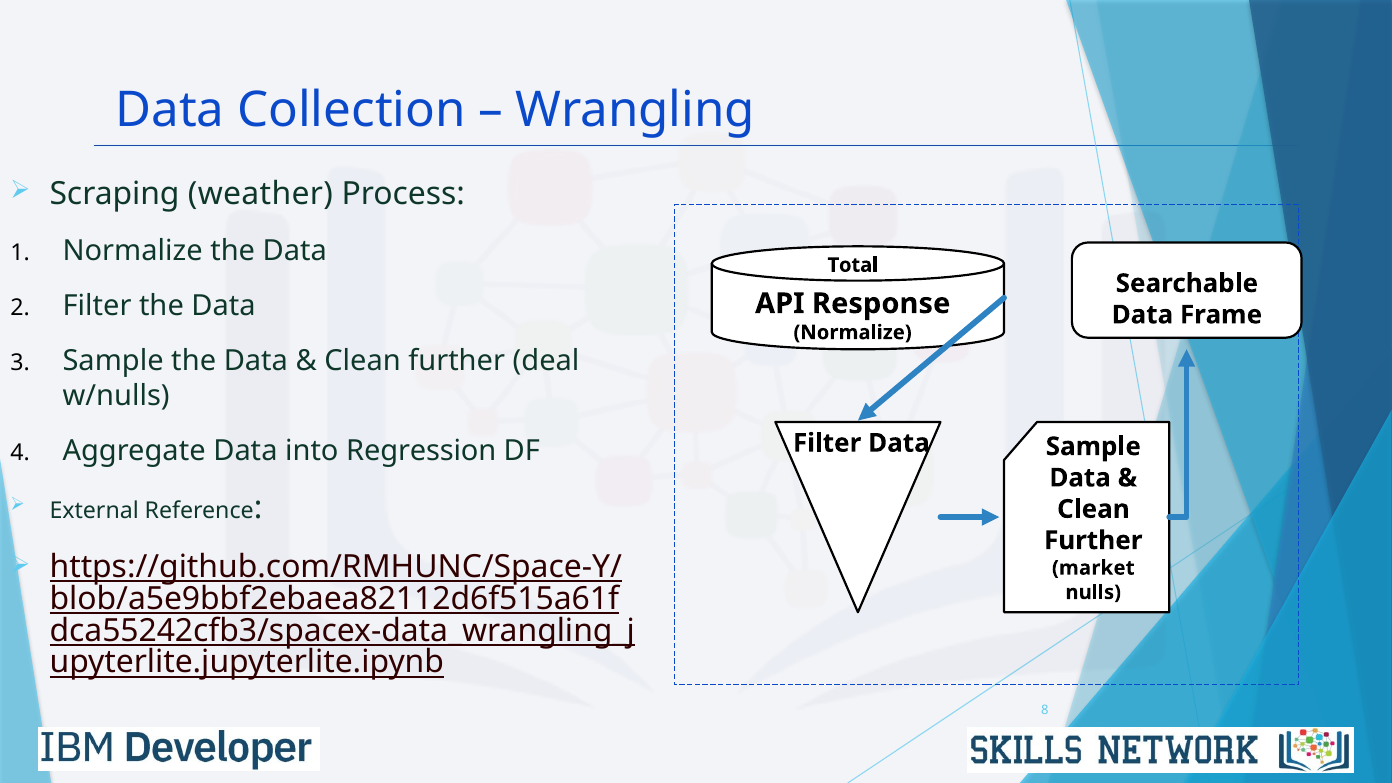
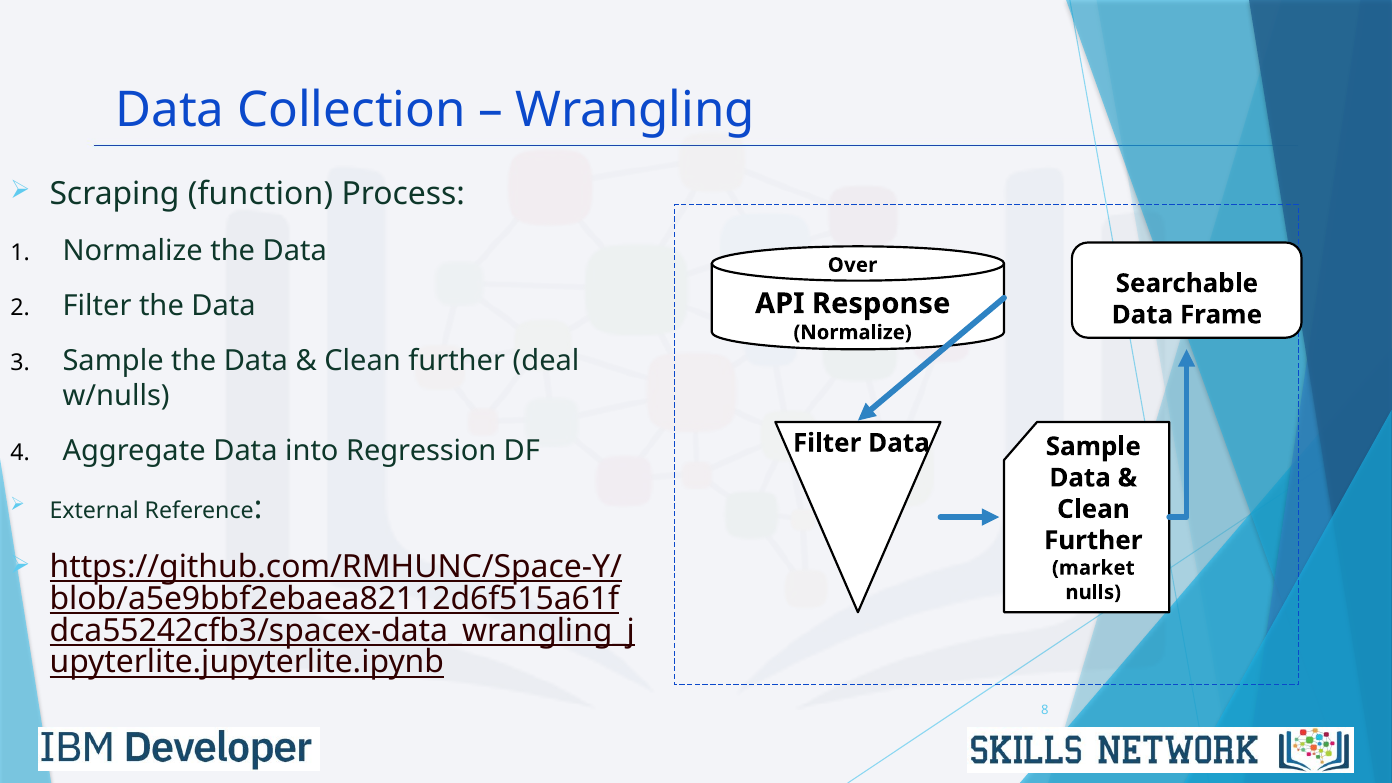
weather: weather -> function
Total: Total -> Over
